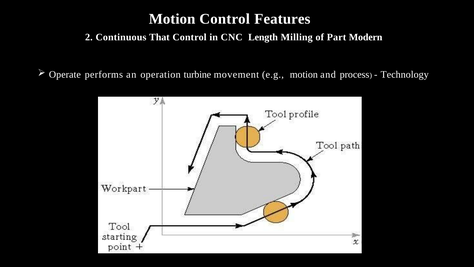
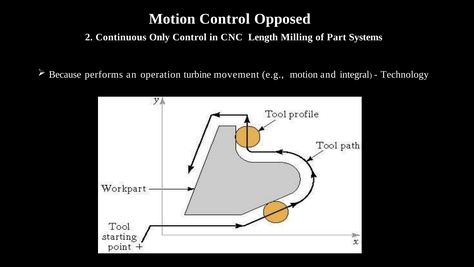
Features: Features -> Opposed
That: That -> Only
Modern: Modern -> Systems
Operate: Operate -> Because
process: process -> integral
